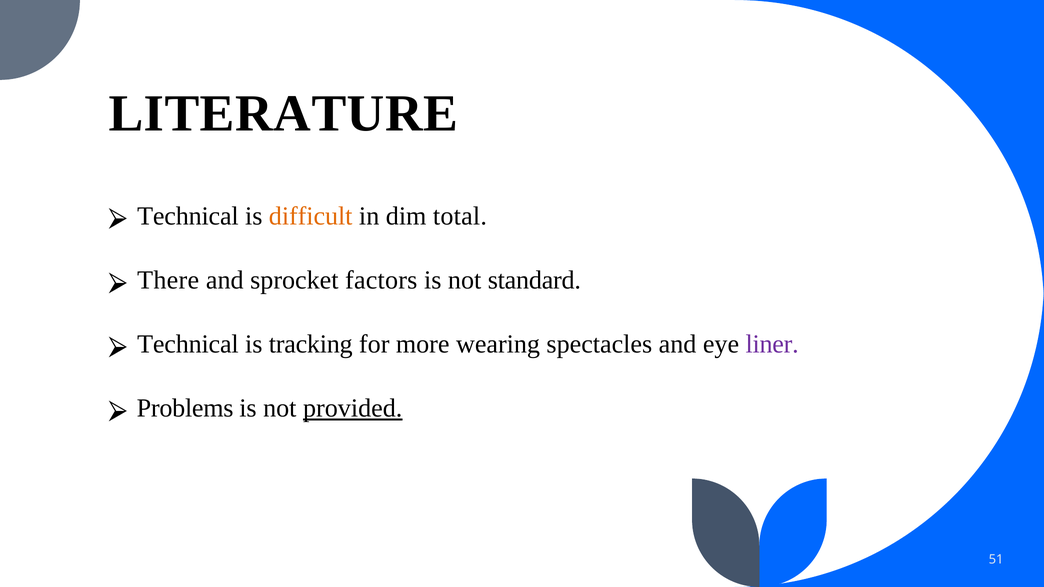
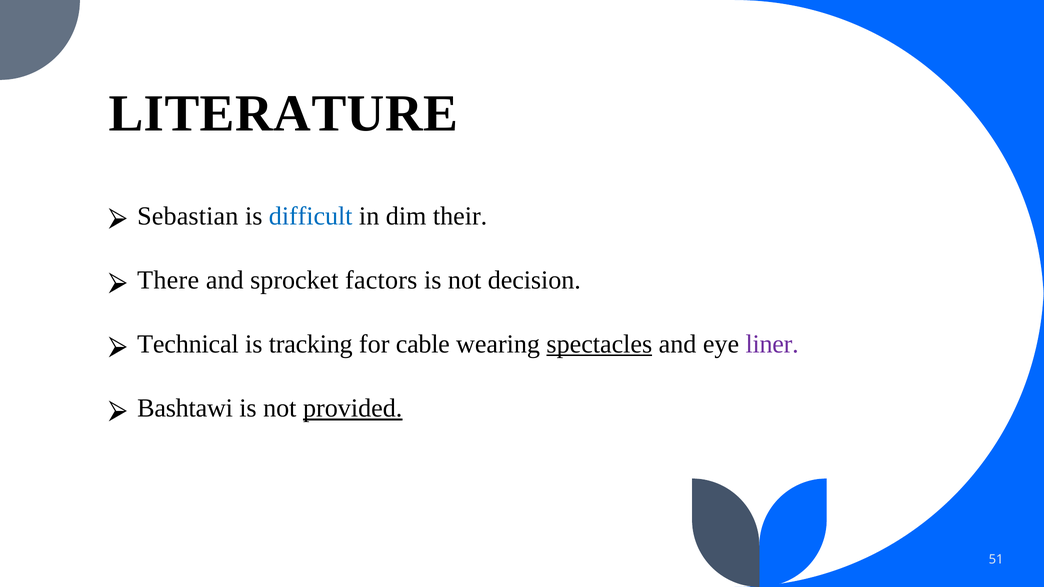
Technical at (188, 216): Technical -> Sebastian
difficult colour: orange -> blue
total: total -> their
standard: standard -> decision
more: more -> cable
spectacles underline: none -> present
Problems: Problems -> Bashtawi
